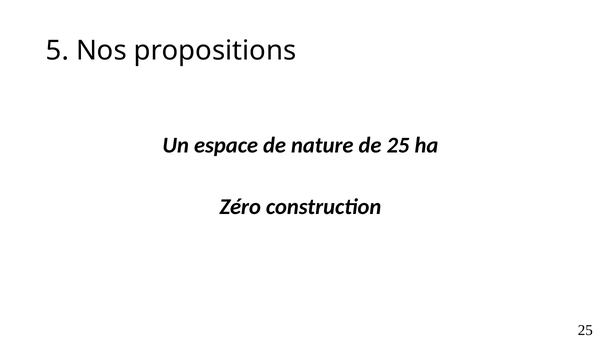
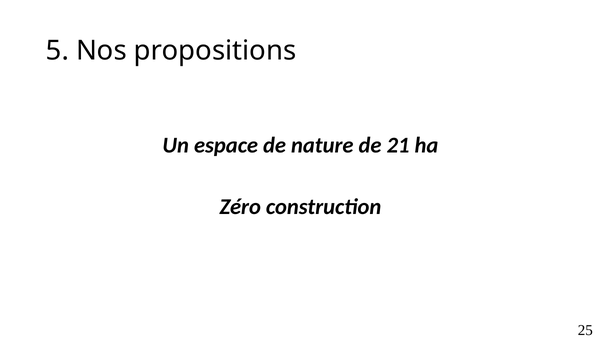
de 25: 25 -> 21
